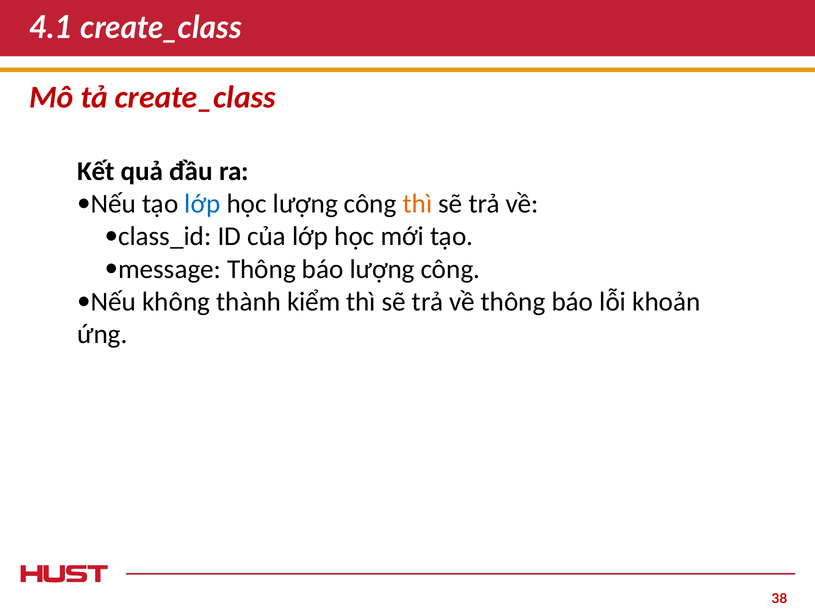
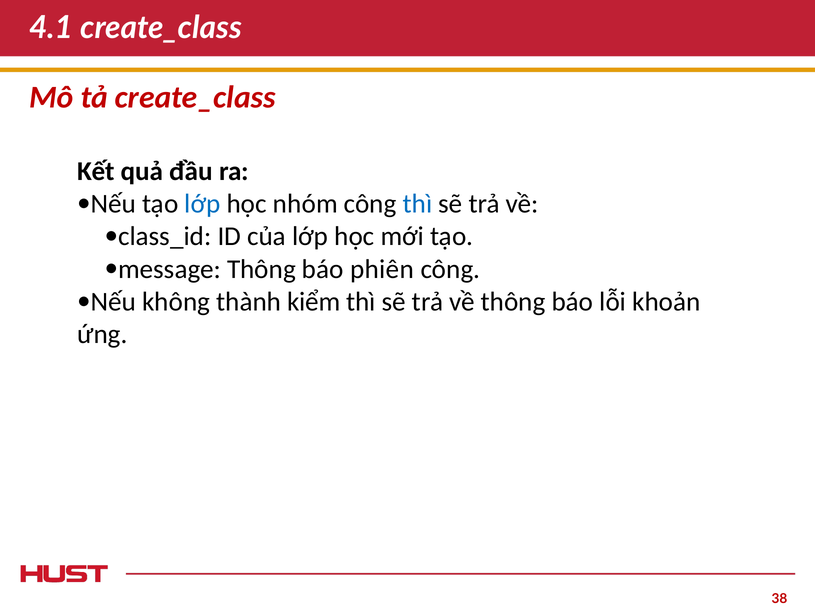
học lượng: lượng -> nhóm
thì at (417, 204) colour: orange -> blue
báo lượng: lượng -> phiên
